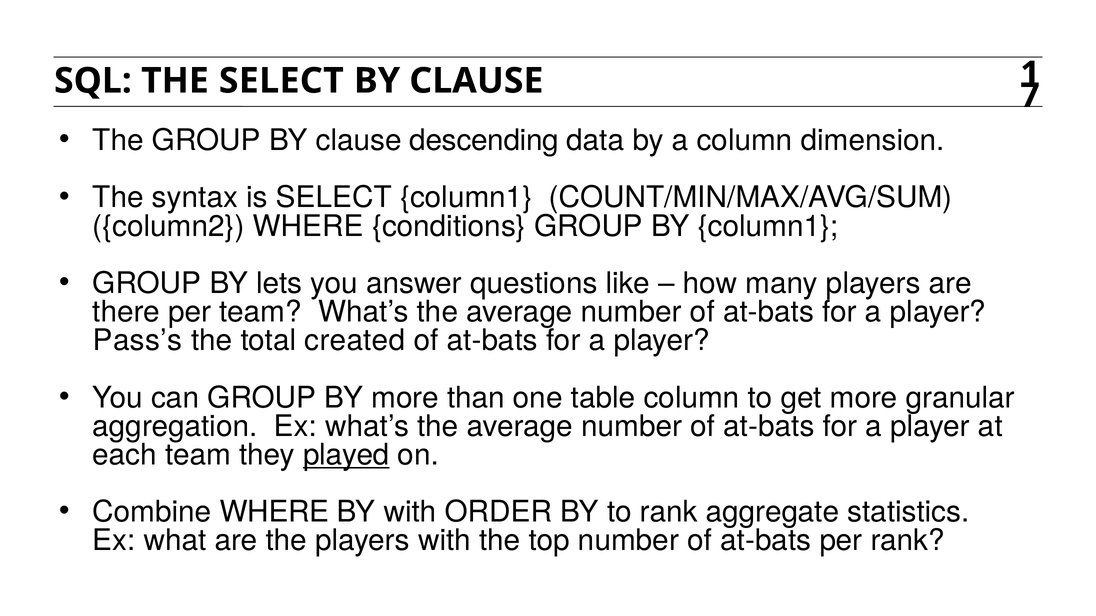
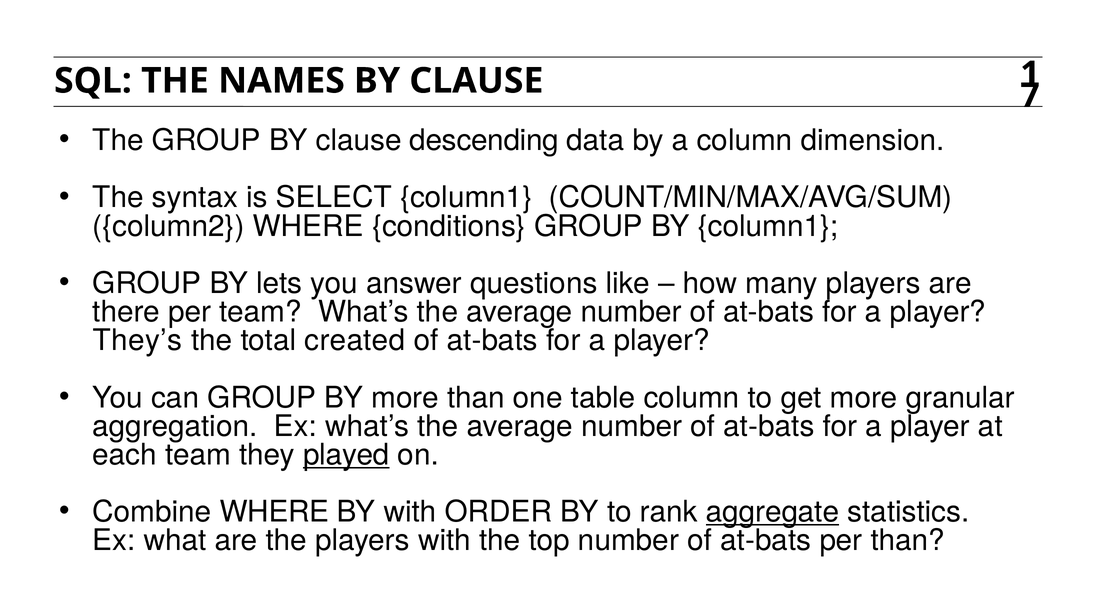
THE SELECT: SELECT -> NAMES
Pass’s: Pass’s -> They’s
aggregate underline: none -> present
per rank: rank -> than
